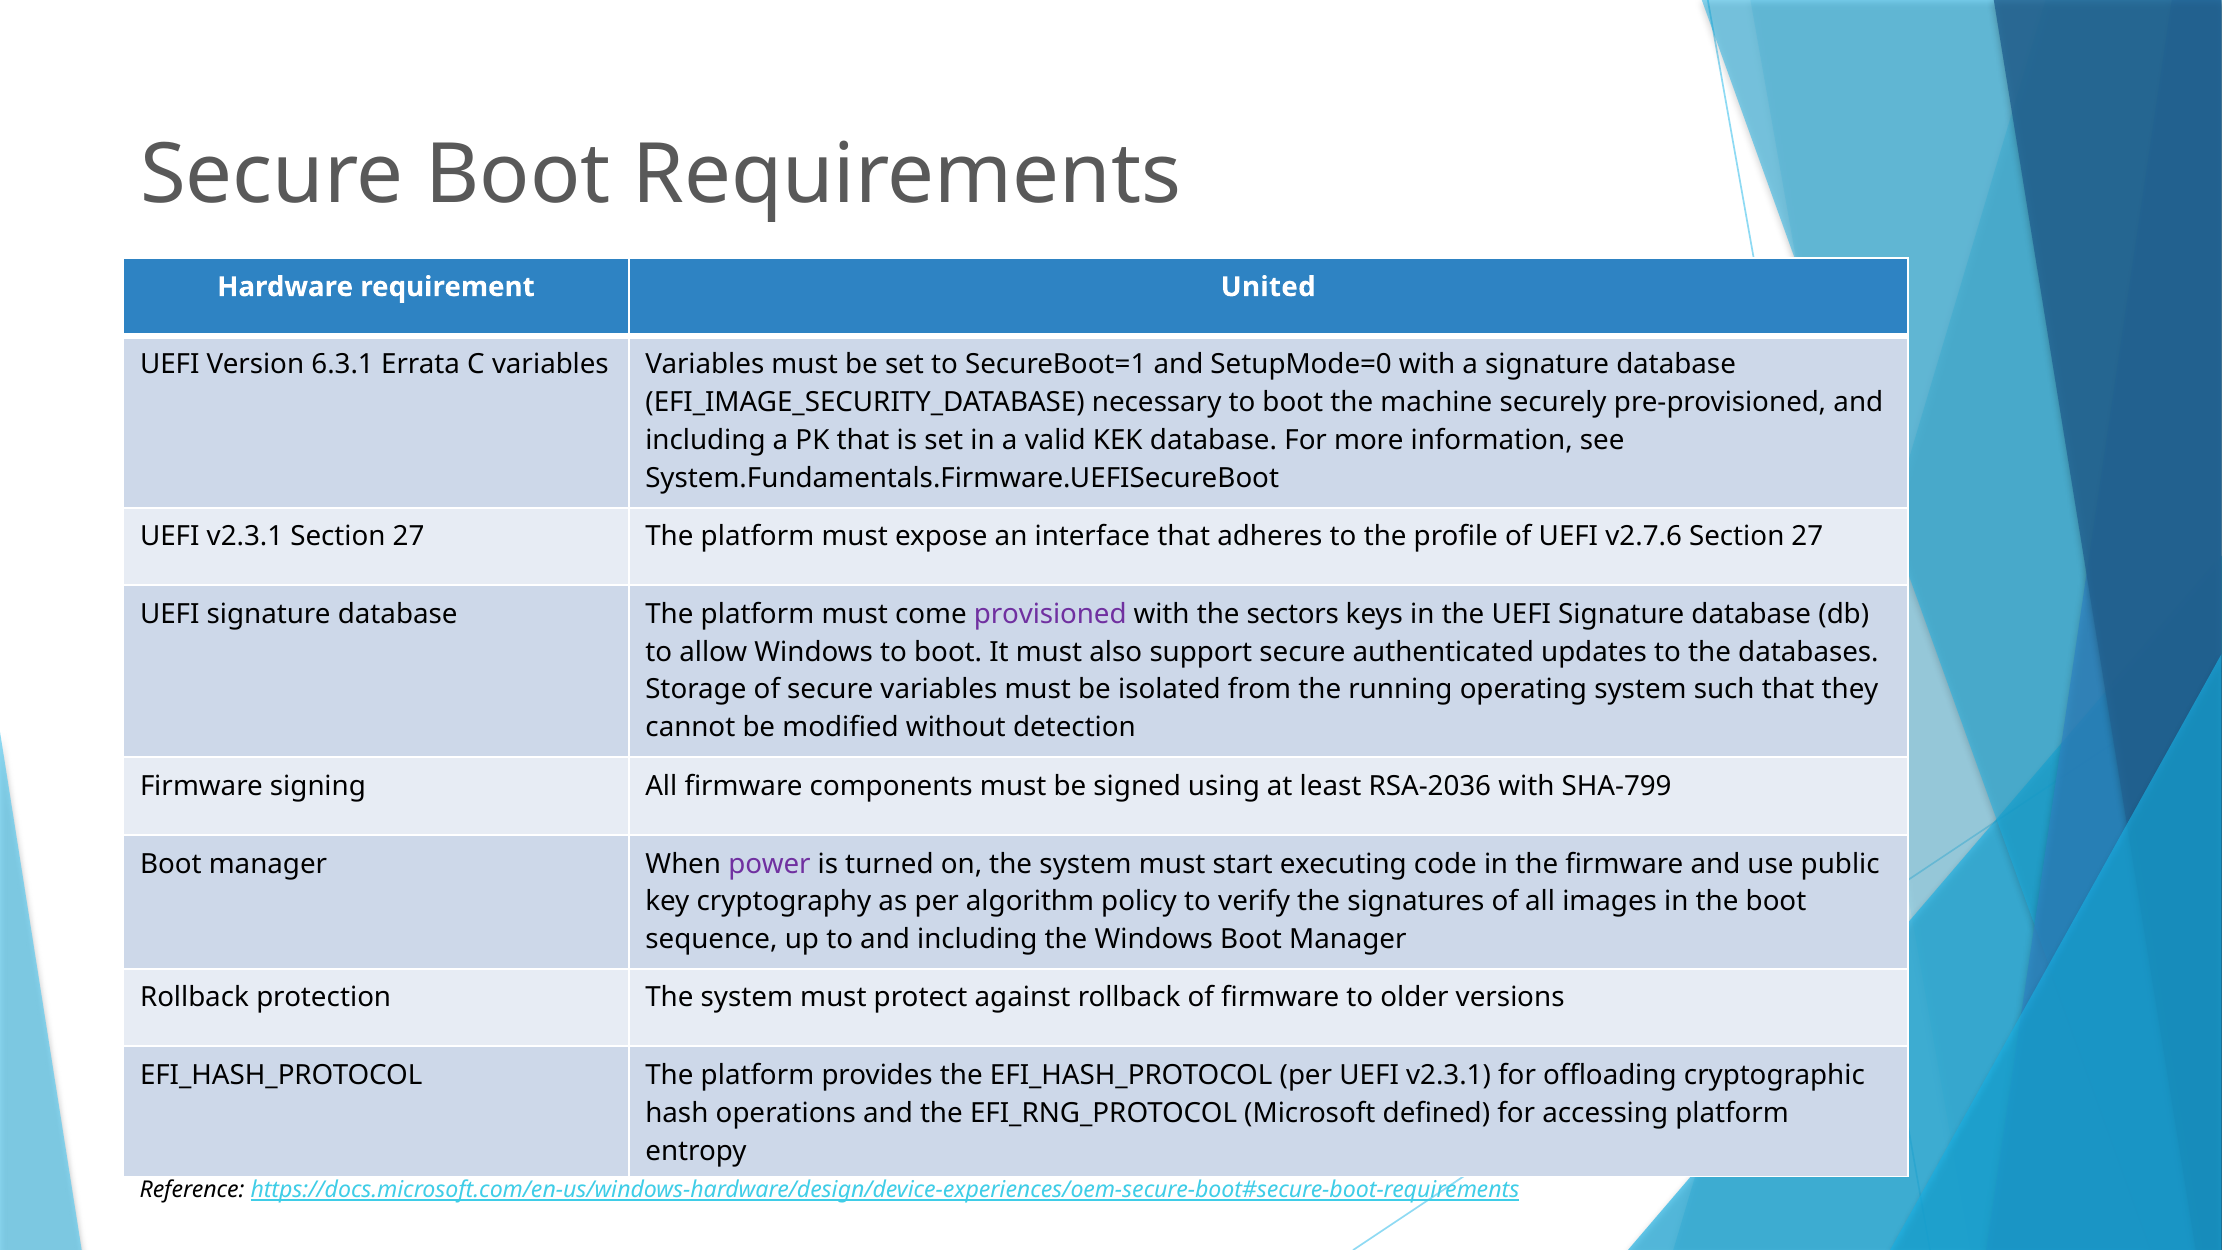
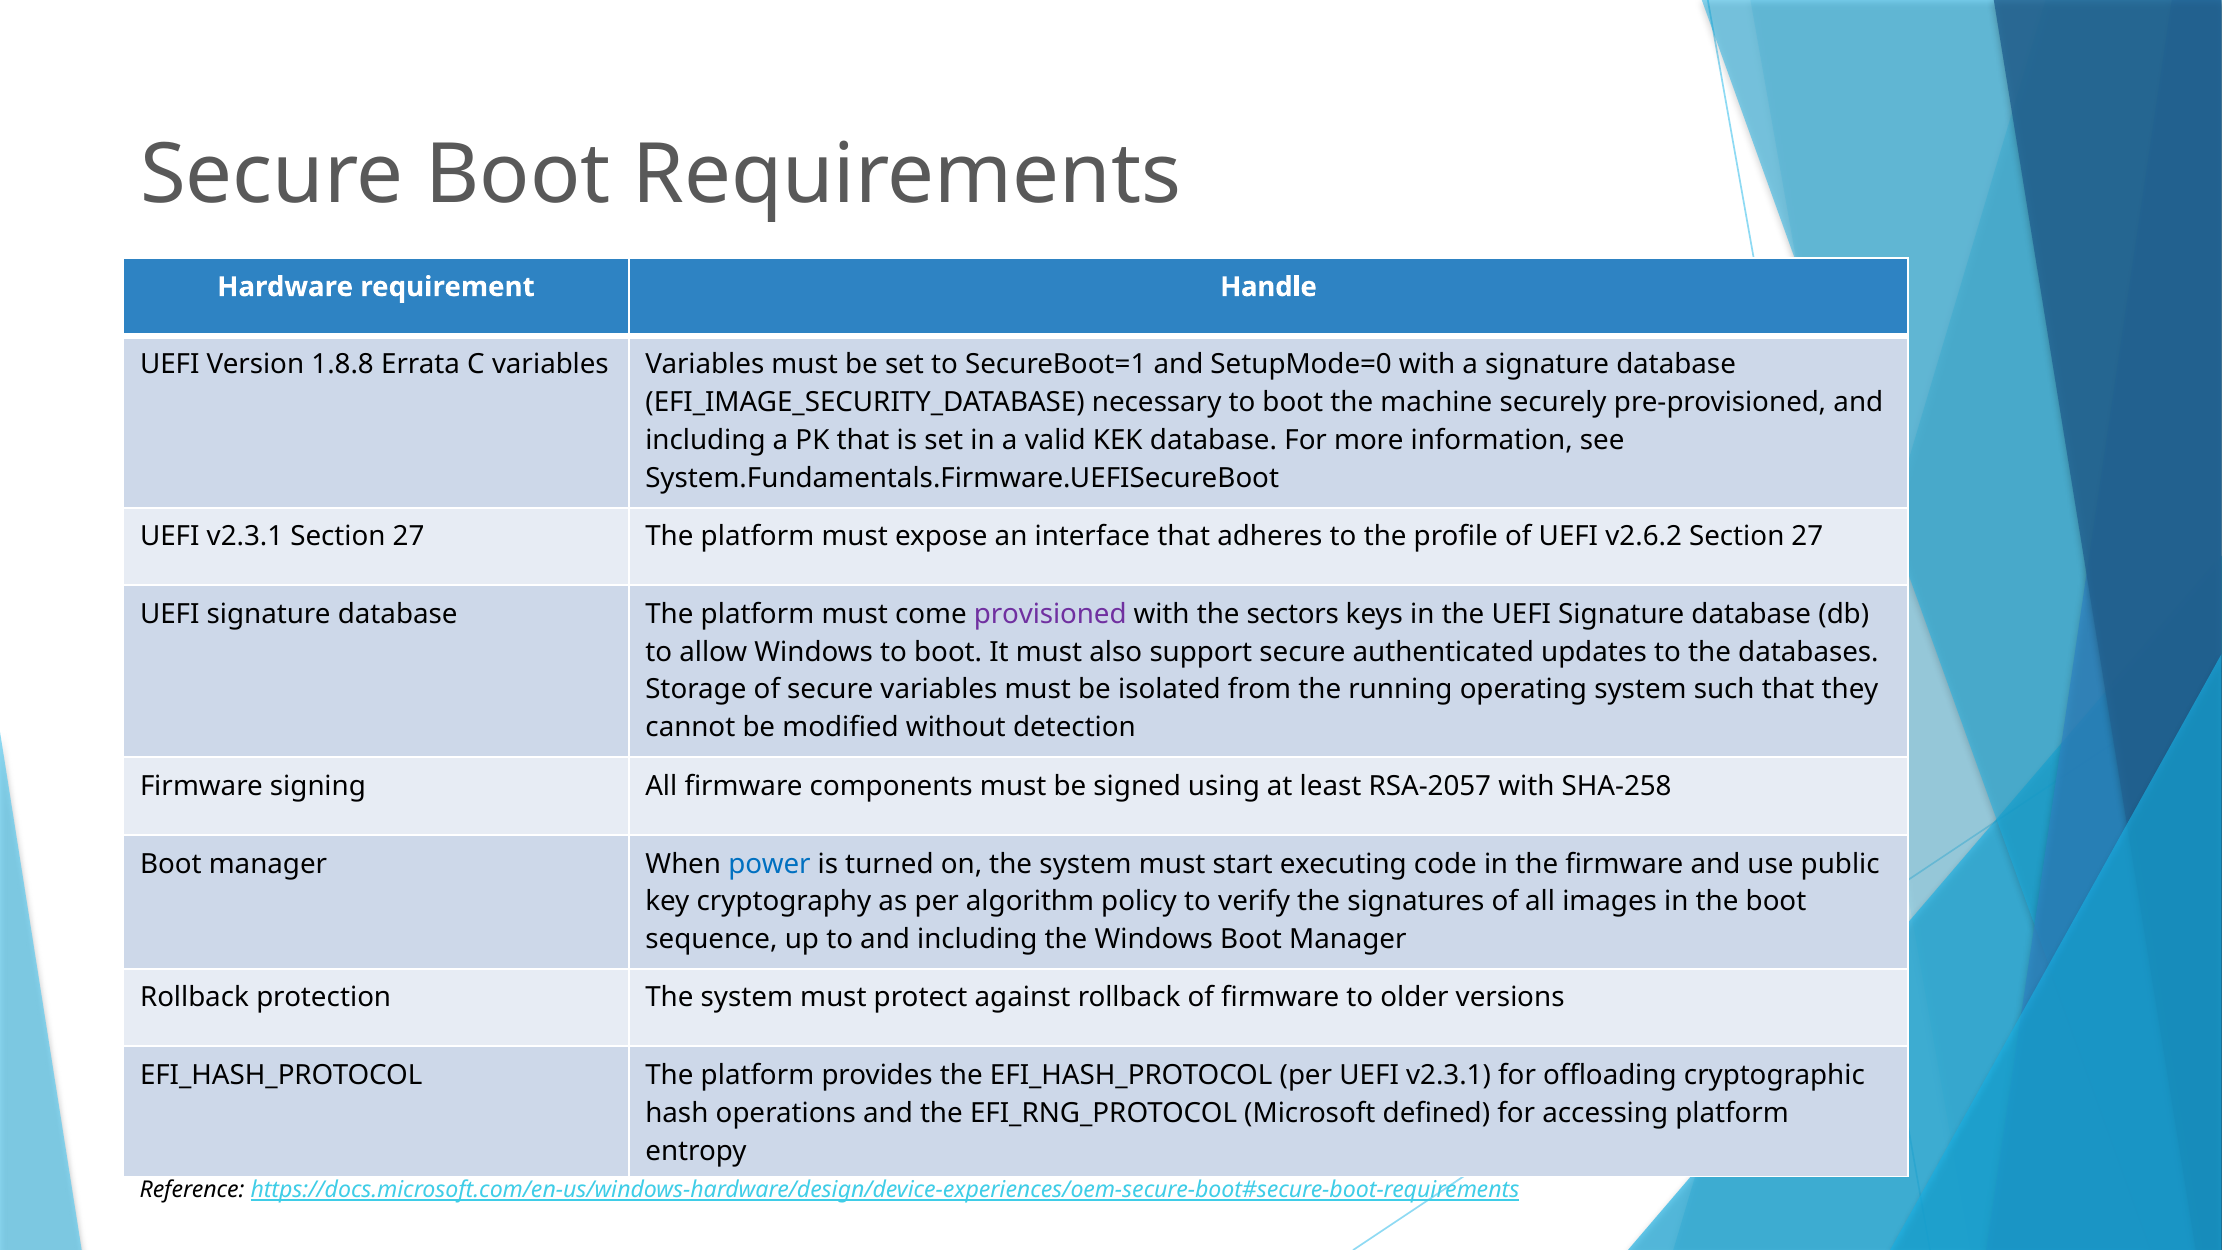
United: United -> Handle
6.3.1: 6.3.1 -> 1.8.8
v2.7.6: v2.7.6 -> v2.6.2
RSA-2036: RSA-2036 -> RSA-2057
SHA-799: SHA-799 -> SHA-258
power colour: purple -> blue
